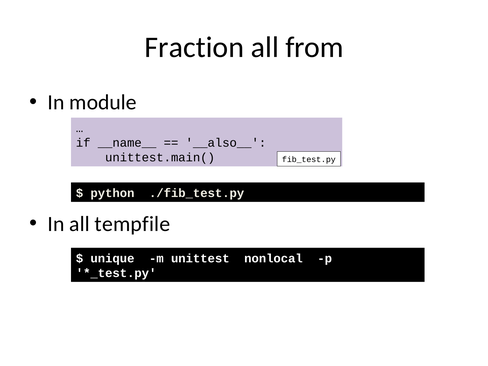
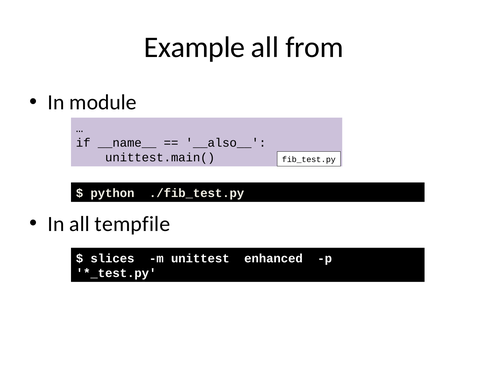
Fraction: Fraction -> Example
unique: unique -> slices
nonlocal: nonlocal -> enhanced
